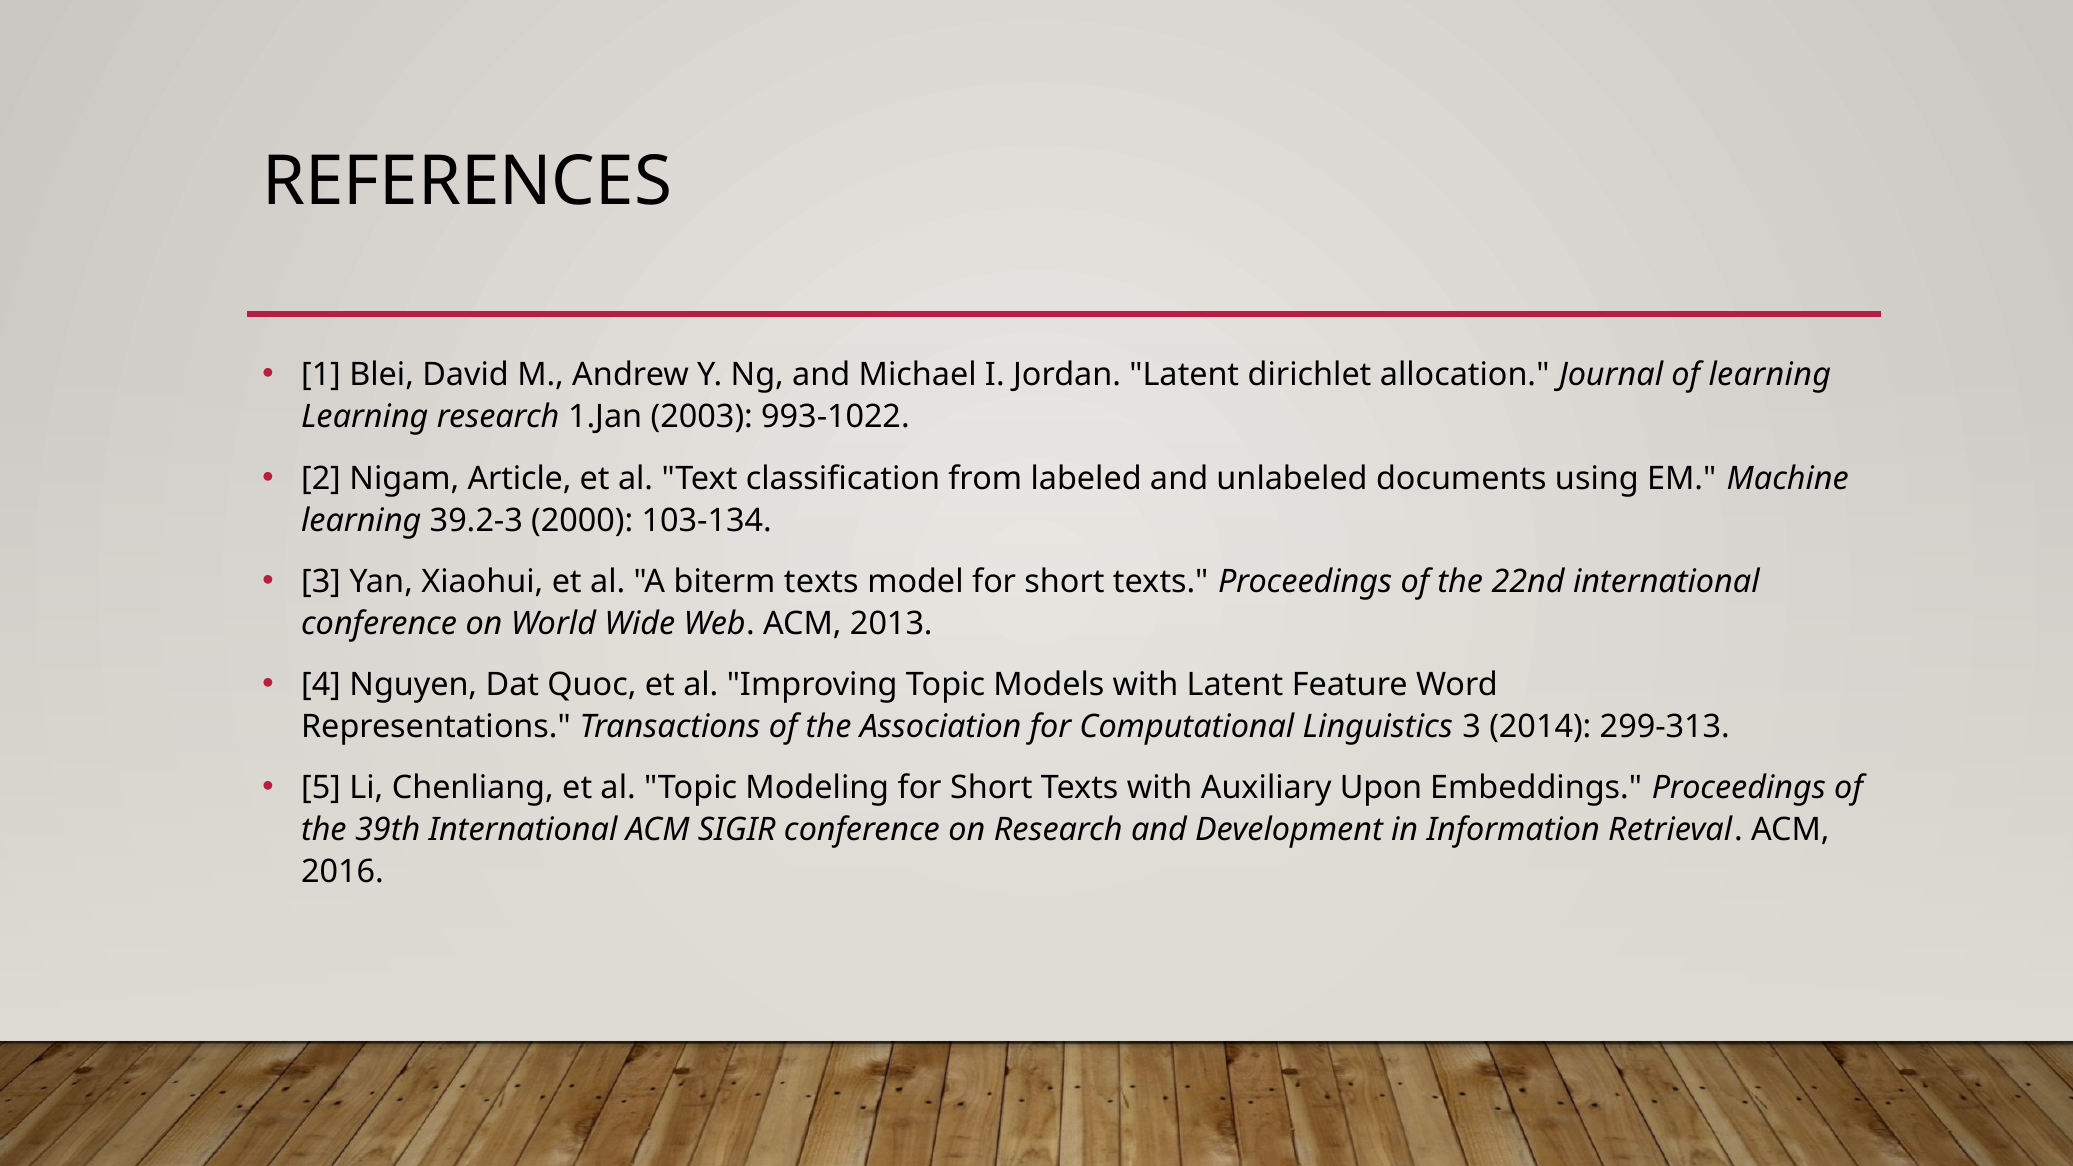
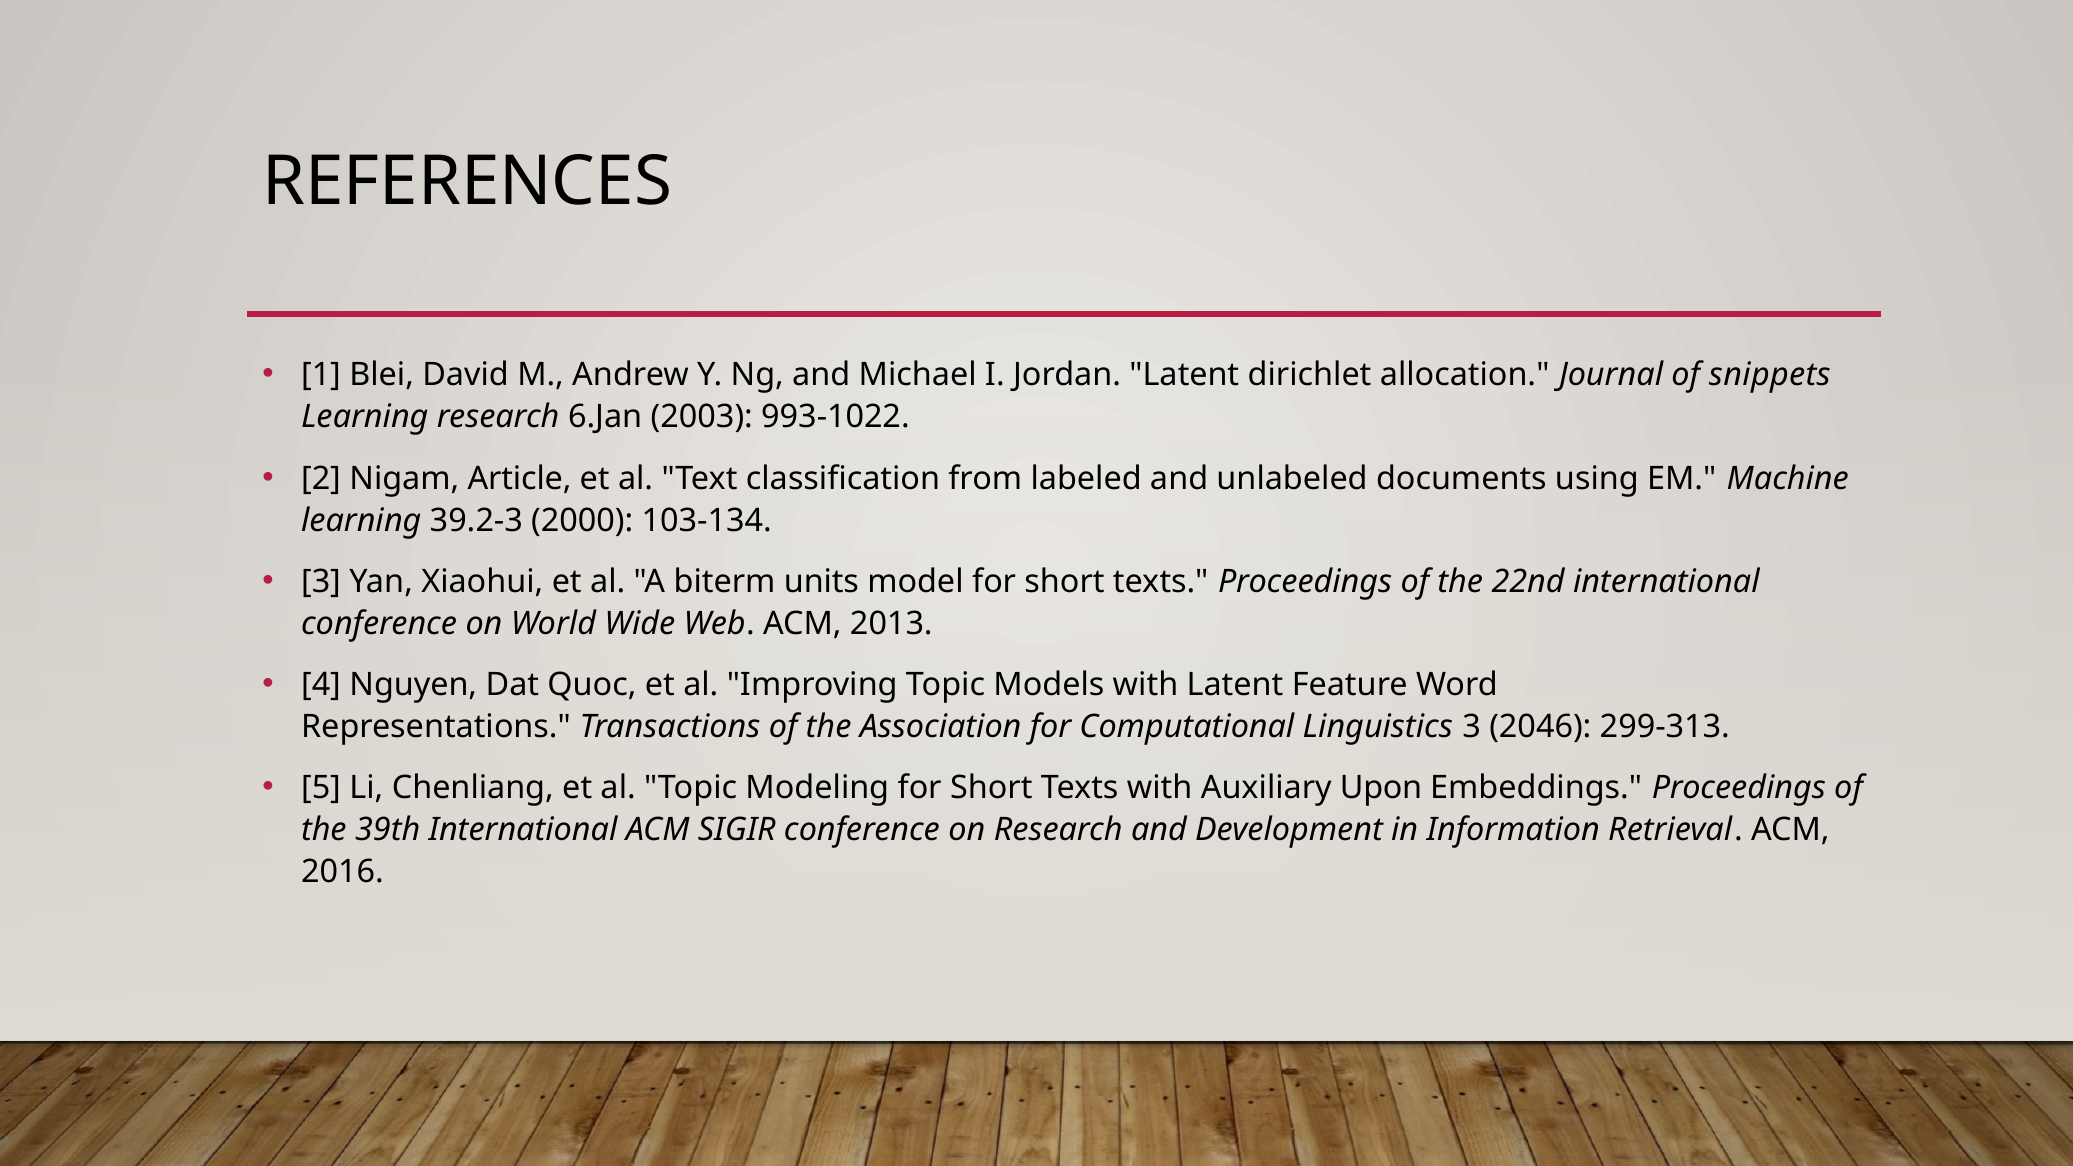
of learning: learning -> snippets
1.Jan: 1.Jan -> 6.Jan
biterm texts: texts -> units
2014: 2014 -> 2046
